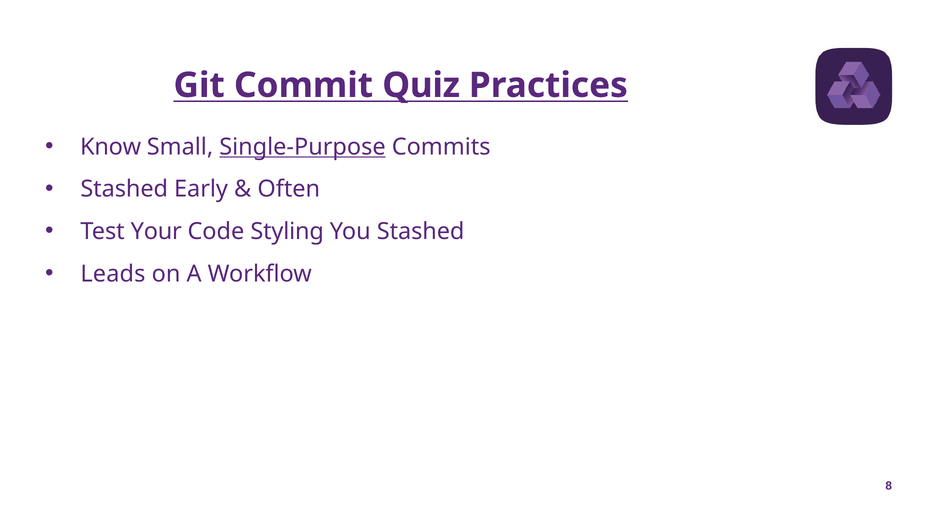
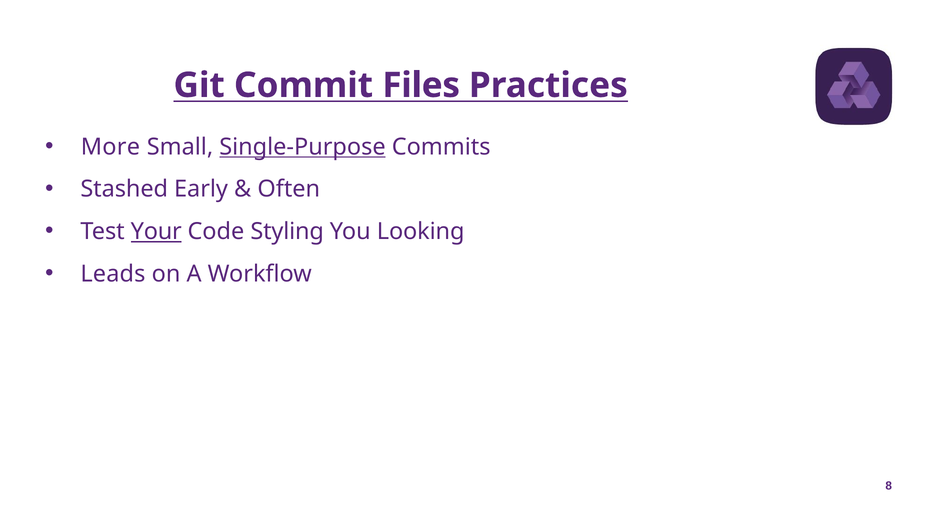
Quiz: Quiz -> Files
Know: Know -> More
Your underline: none -> present
You Stashed: Stashed -> Looking
